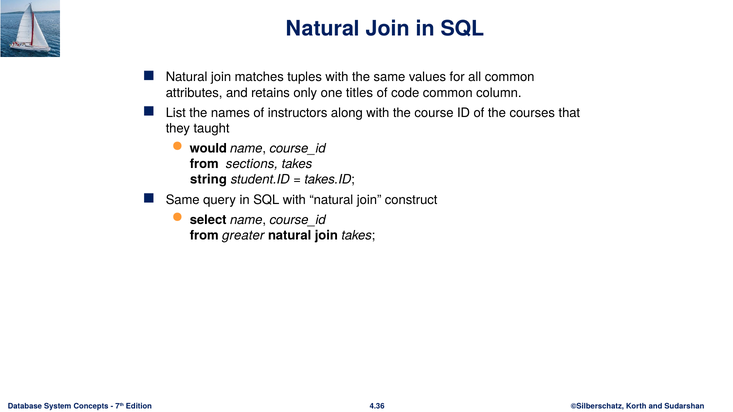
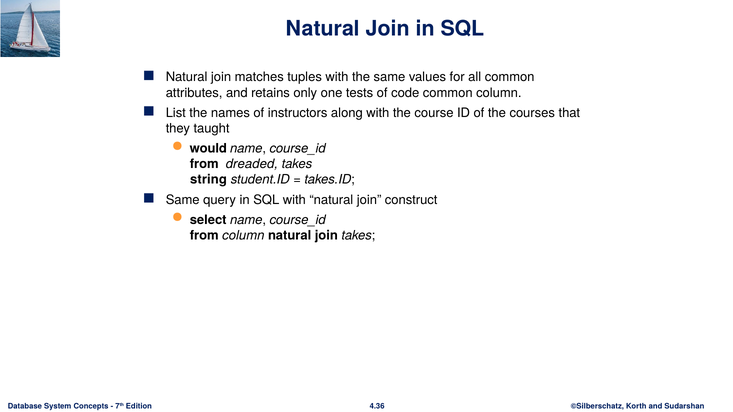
titles: titles -> tests
sections: sections -> dreaded
from greater: greater -> column
